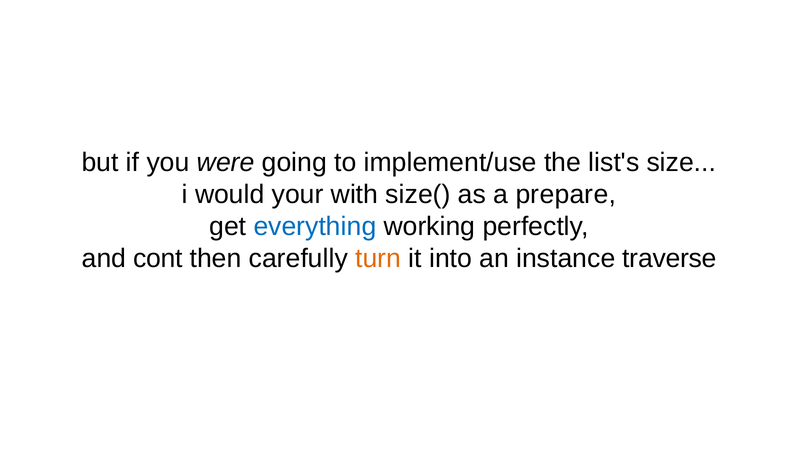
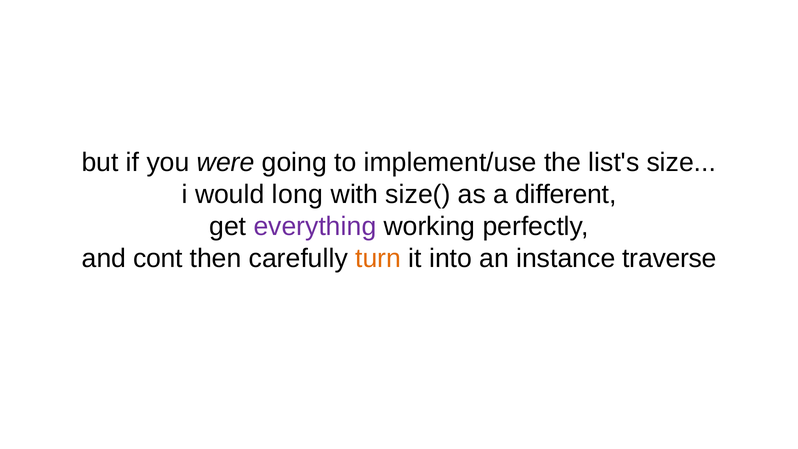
your: your -> long
prepare: prepare -> different
everything colour: blue -> purple
